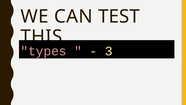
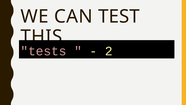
types: types -> tests
3: 3 -> 2
